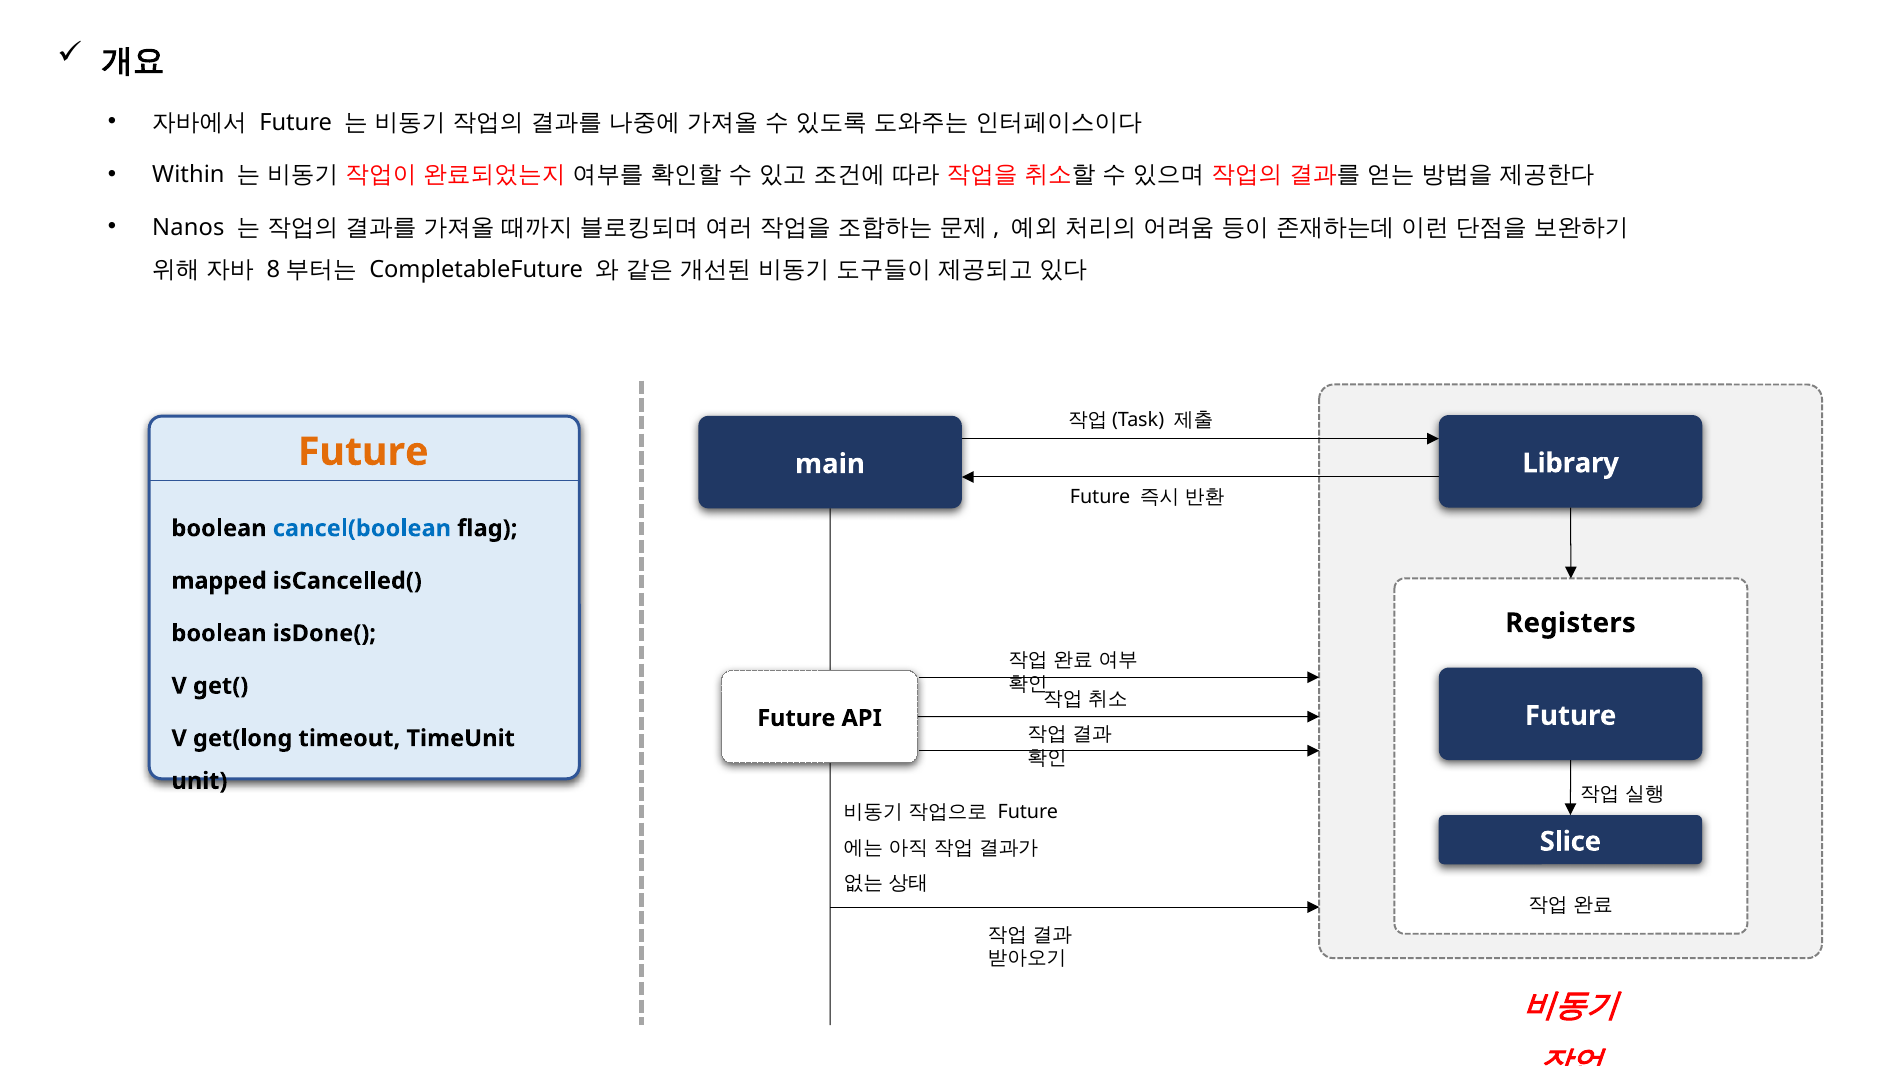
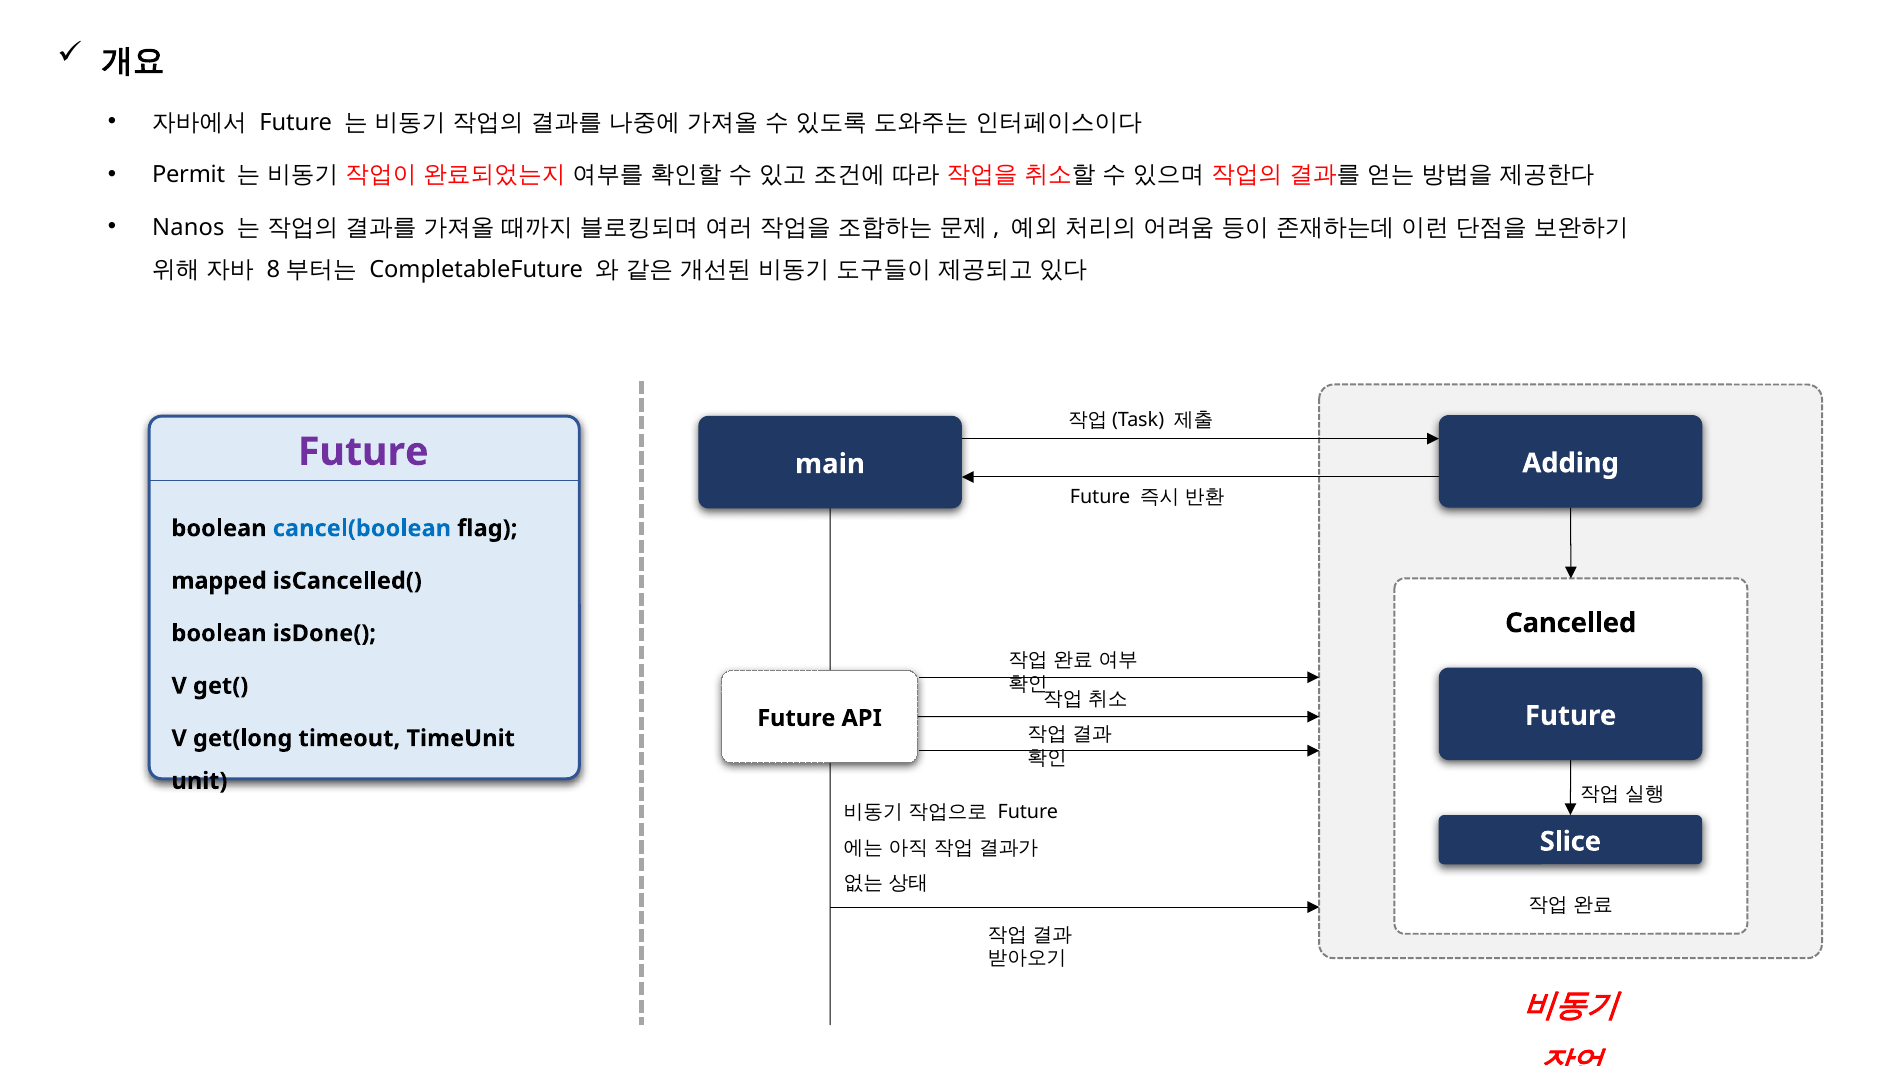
Within: Within -> Permit
Future at (363, 452) colour: orange -> purple
Library: Library -> Adding
Registers: Registers -> Cancelled
